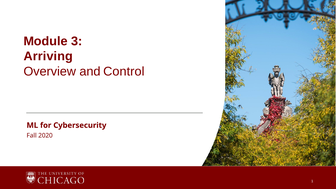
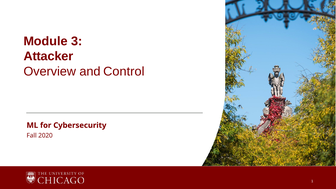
Arriving: Arriving -> Attacker
